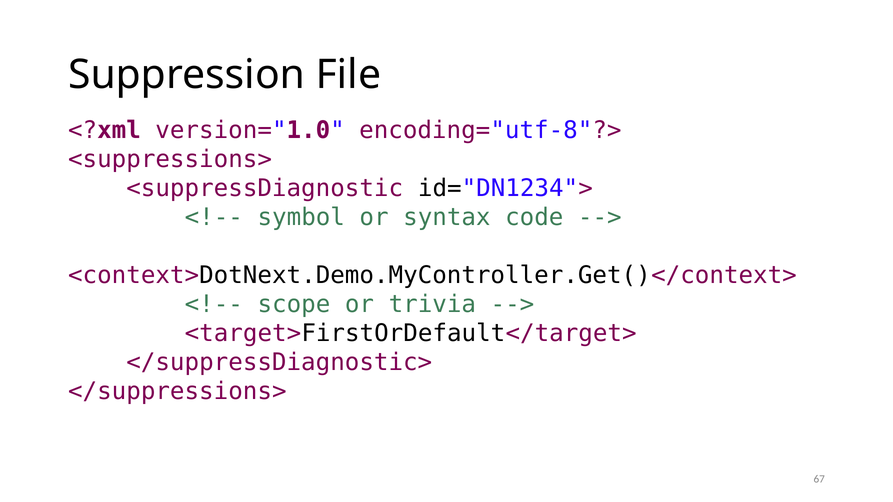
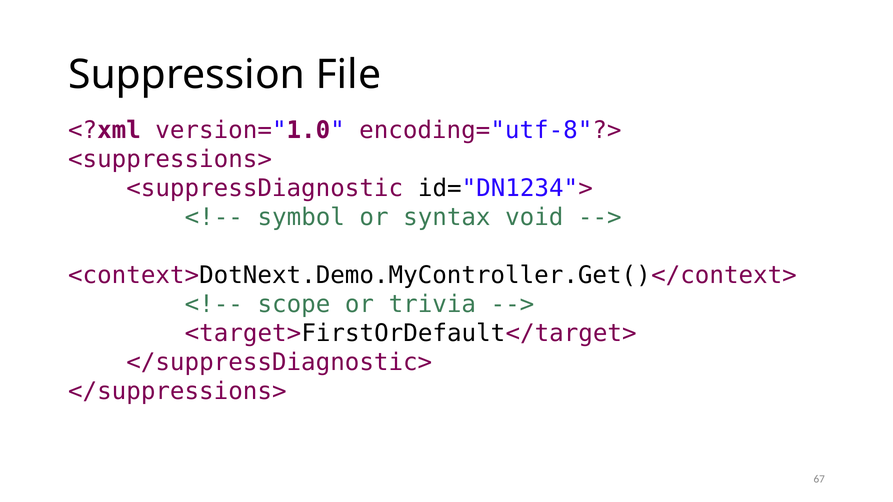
code: code -> void
